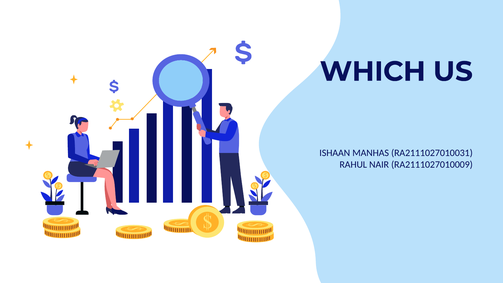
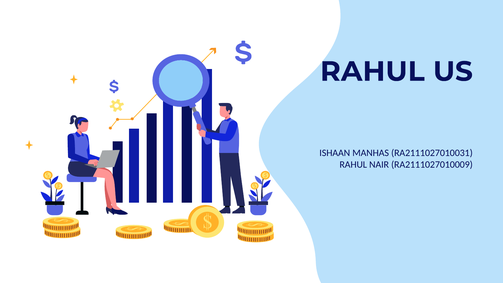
WHICH at (373, 72): WHICH -> RAHUL
